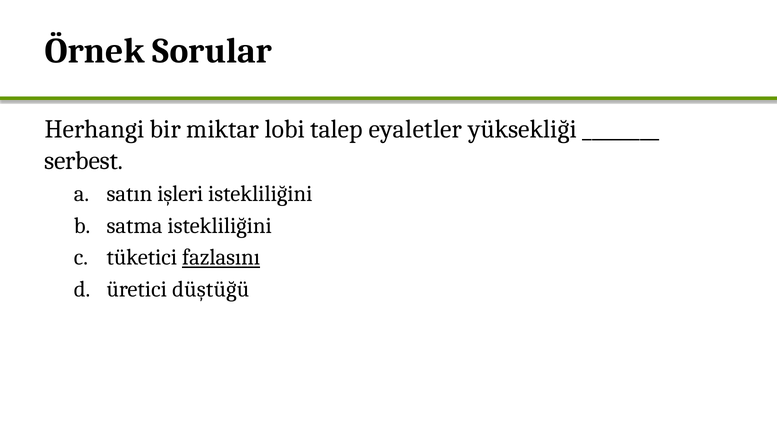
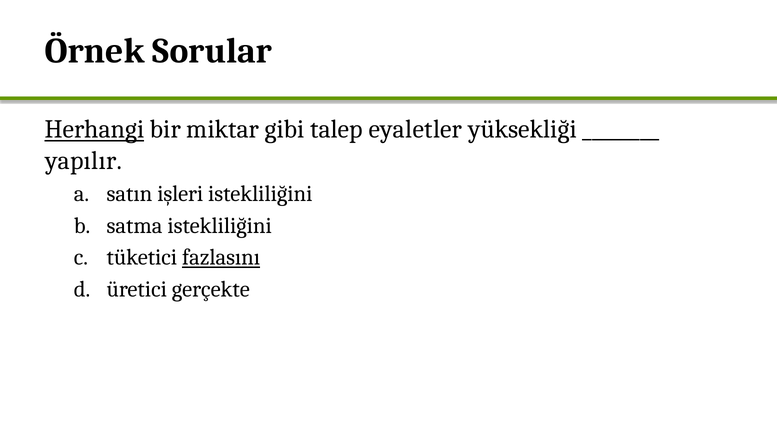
Herhangi underline: none -> present
lobi: lobi -> gibi
serbest: serbest -> yapılır
düştüğü: düştüğü -> gerçekte
